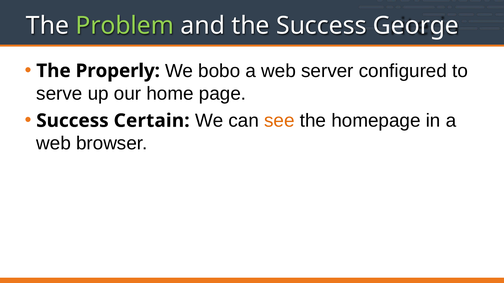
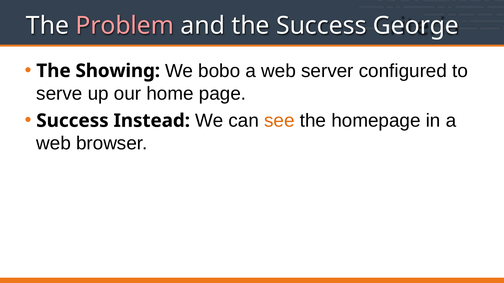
Problem colour: light green -> pink
Properly: Properly -> Showing
Certain: Certain -> Instead
